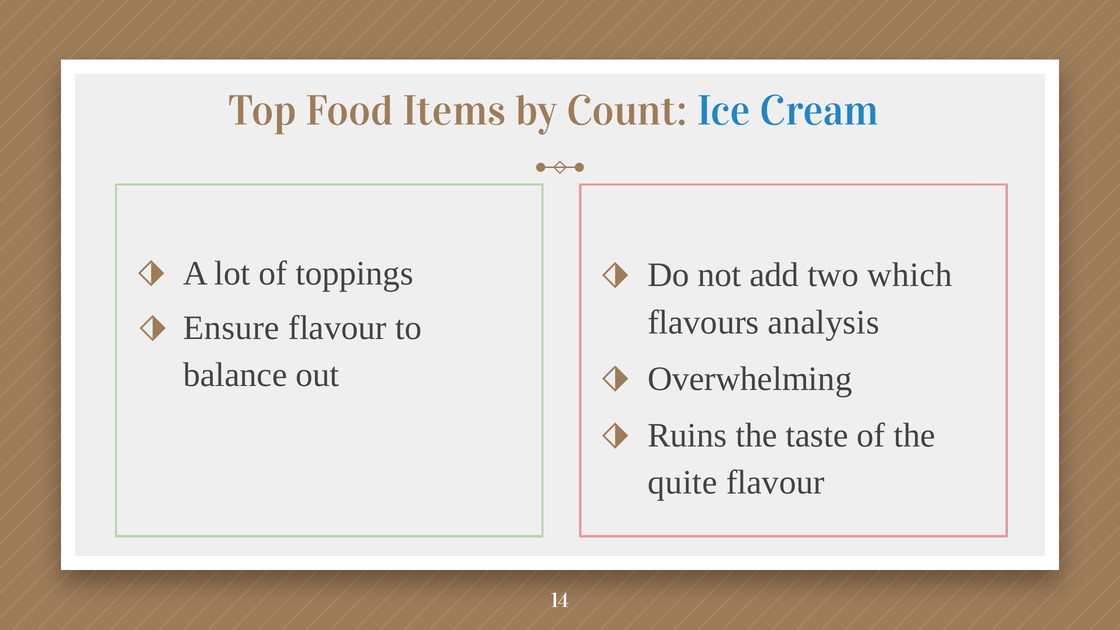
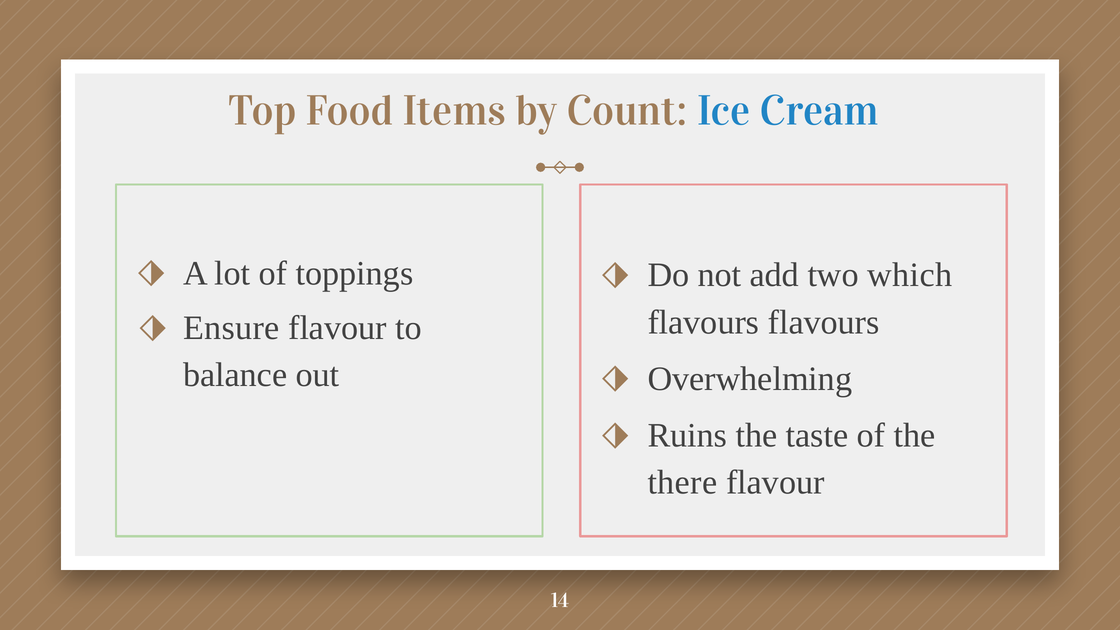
flavours analysis: analysis -> flavours
quite: quite -> there
